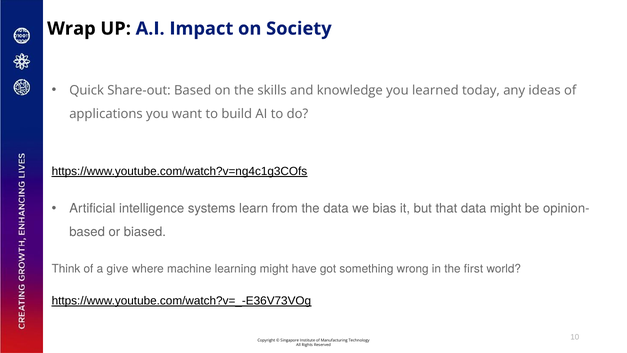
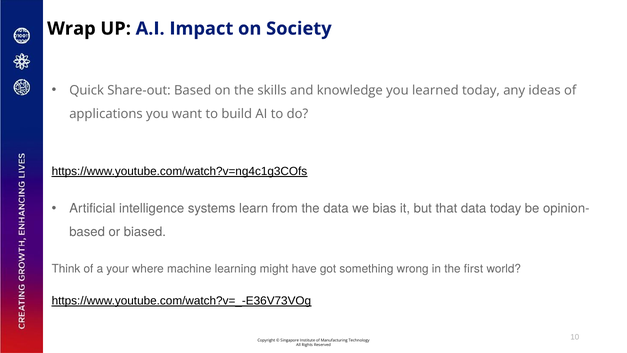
data might: might -> today
give: give -> your
